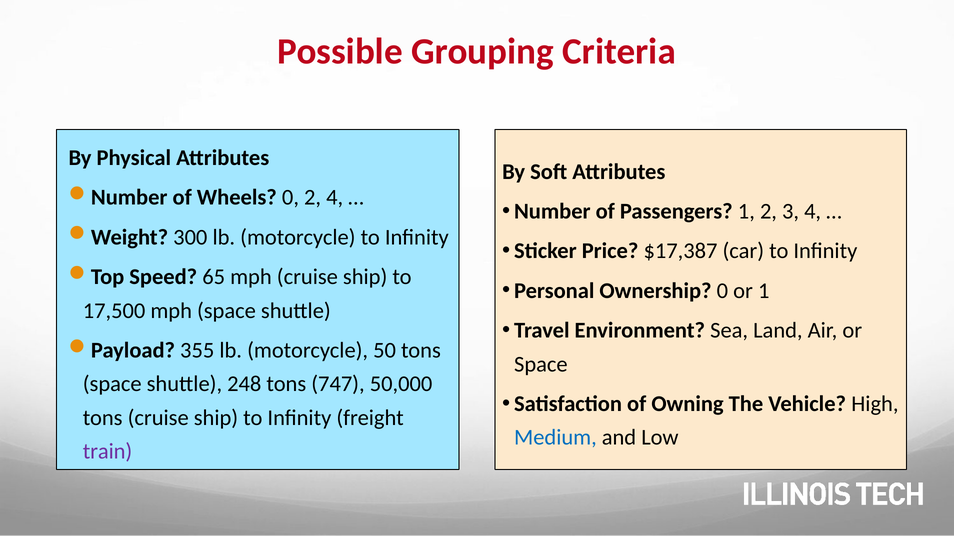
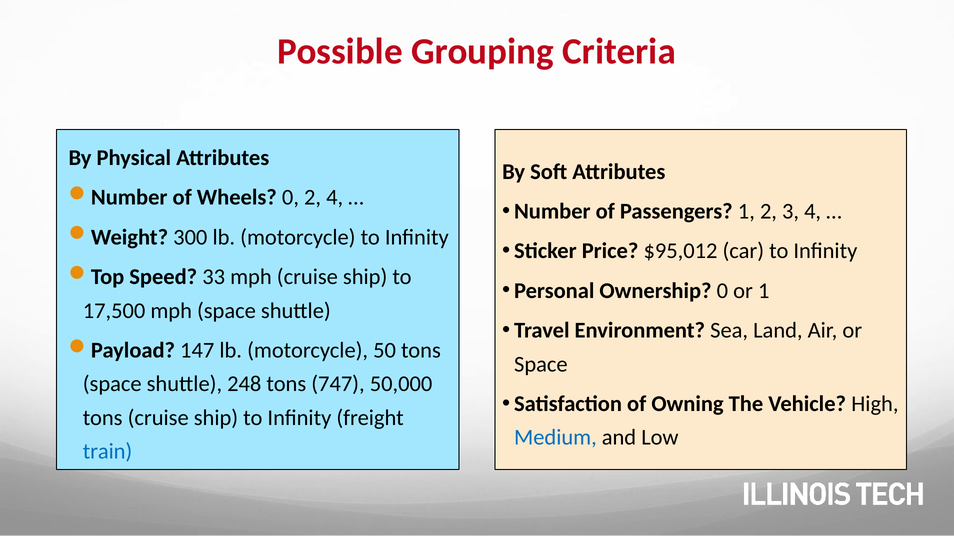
$17,387: $17,387 -> $95,012
65: 65 -> 33
355: 355 -> 147
train colour: purple -> blue
